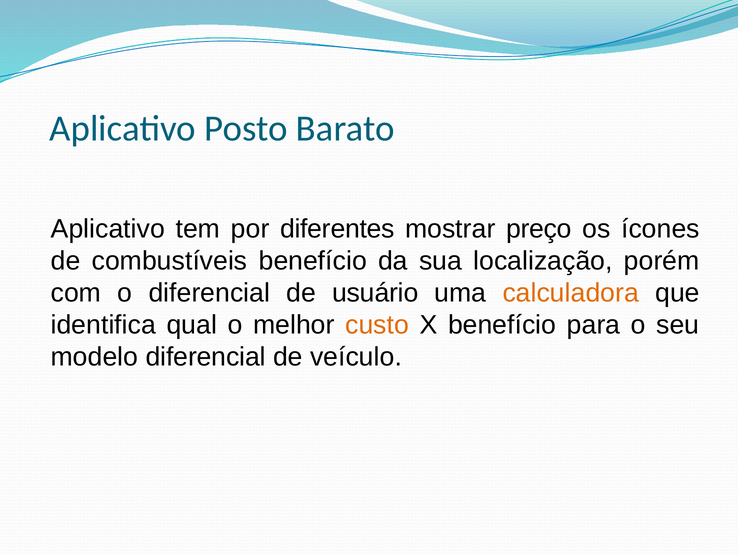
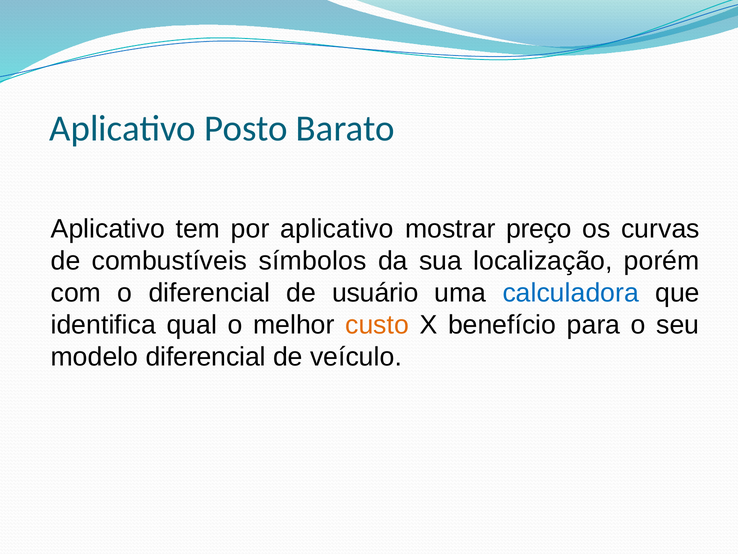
por diferentes: diferentes -> aplicativo
ícones: ícones -> curvas
combustíveis benefício: benefício -> símbolos
calculadora colour: orange -> blue
